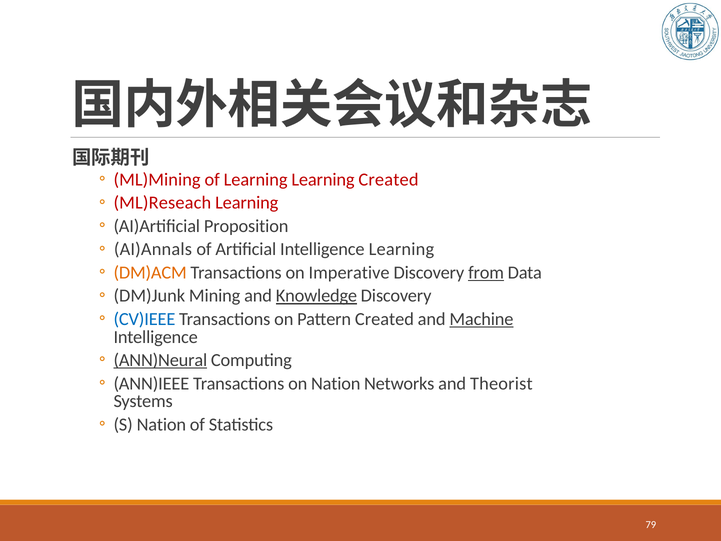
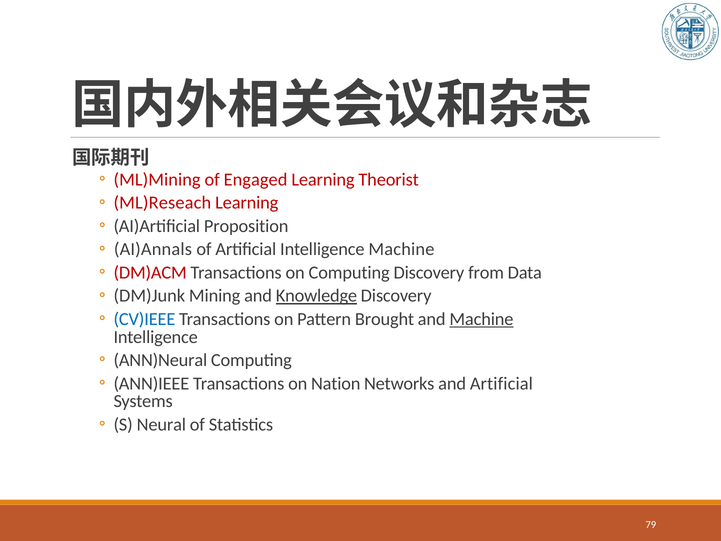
of Learning: Learning -> Engaged
Learning Created: Created -> Theorist
Intelligence Learning: Learning -> Machine
DM)ACM colour: orange -> red
on Imperative: Imperative -> Computing
from underline: present -> none
Pattern Created: Created -> Brought
ANN)Neural underline: present -> none
and Theorist: Theorist -> Artificial
S Nation: Nation -> Neural
